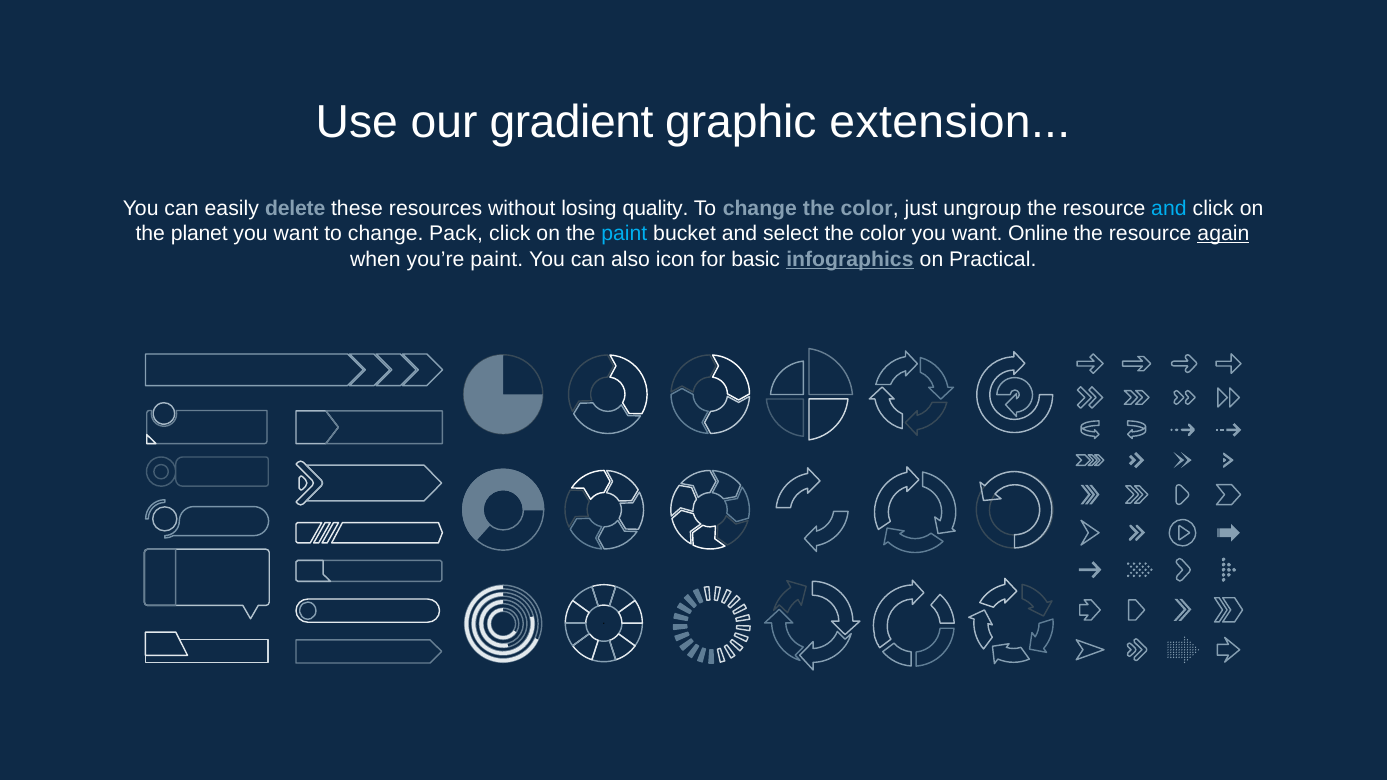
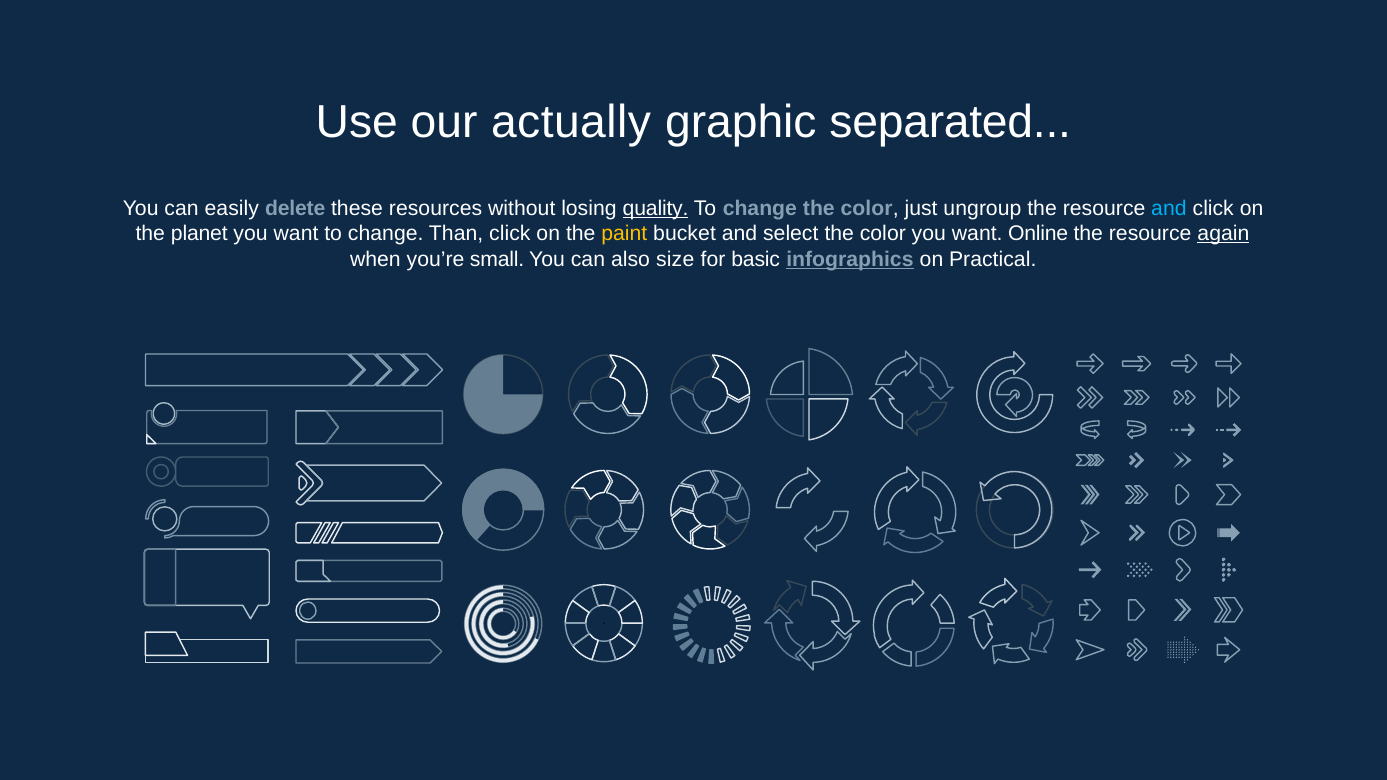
gradient: gradient -> actually
extension: extension -> separated
quality underline: none -> present
Pack: Pack -> Than
paint at (624, 234) colour: light blue -> yellow
you’re paint: paint -> small
icon: icon -> size
